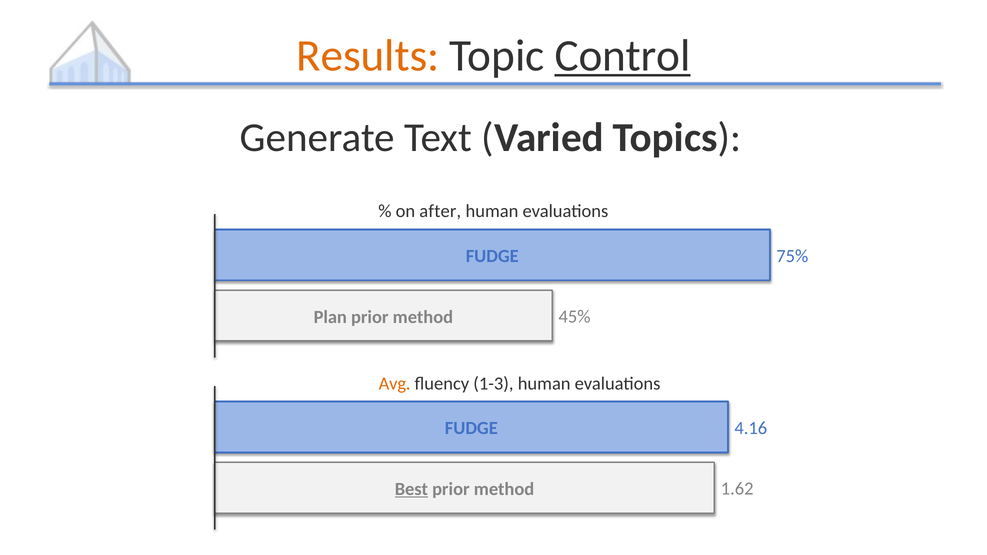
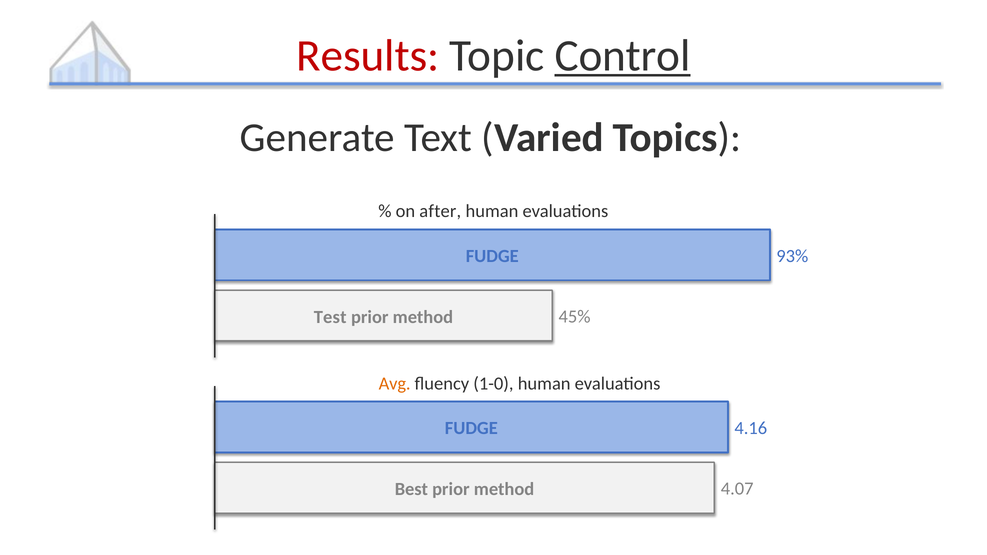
Results colour: orange -> red
75%: 75% -> 93%
Plan: Plan -> Test
1-3: 1-3 -> 1-0
1.62: 1.62 -> 4.07
Best underline: present -> none
